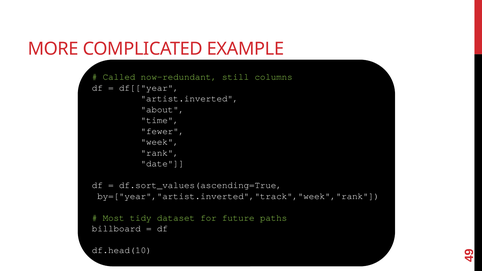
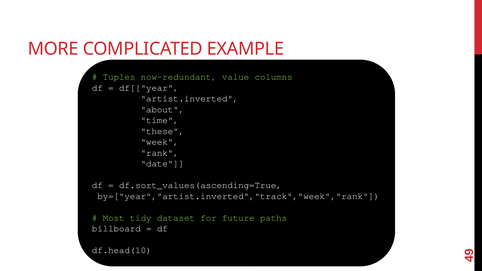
Called: Called -> Tuples
still: still -> value
fewer: fewer -> these
